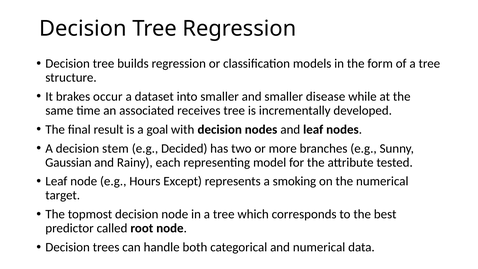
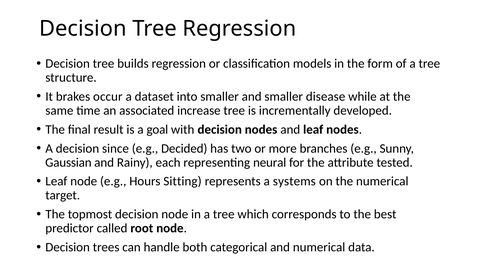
receives: receives -> increase
stem: stem -> since
model: model -> neural
Except: Except -> Sitting
smoking: smoking -> systems
